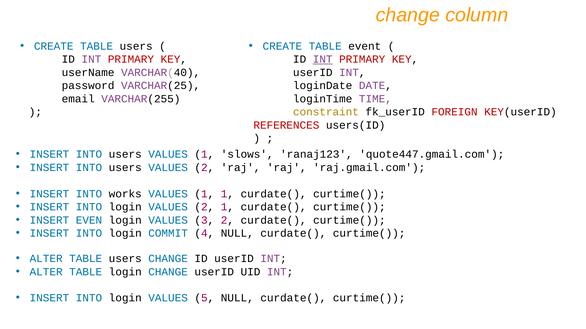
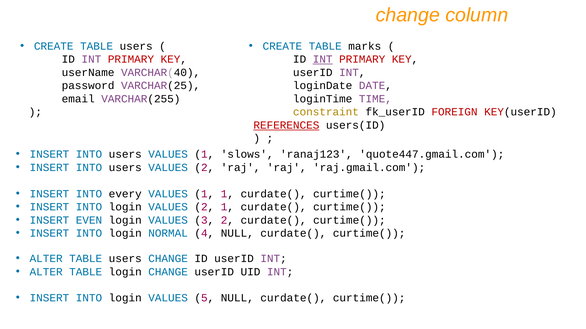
event: event -> marks
REFERENCES underline: none -> present
works: works -> every
COMMIT: COMMIT -> NORMAL
